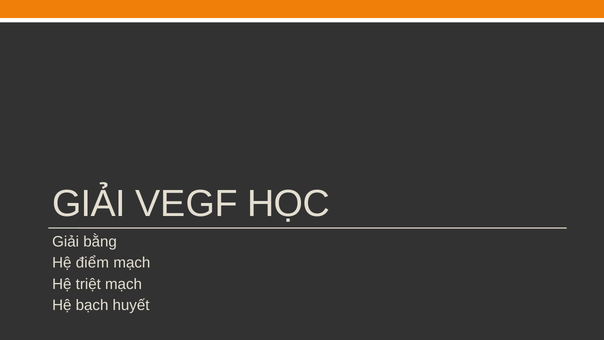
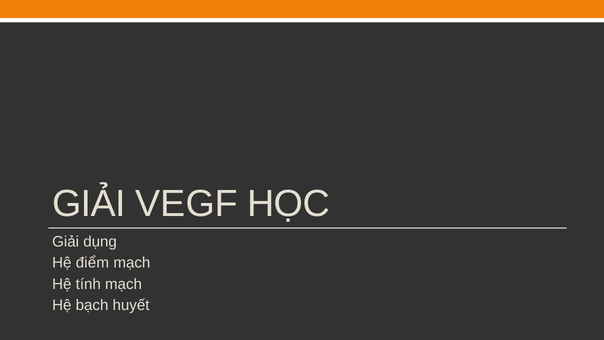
bằng: bằng -> dụng
triệt: triệt -> tính
